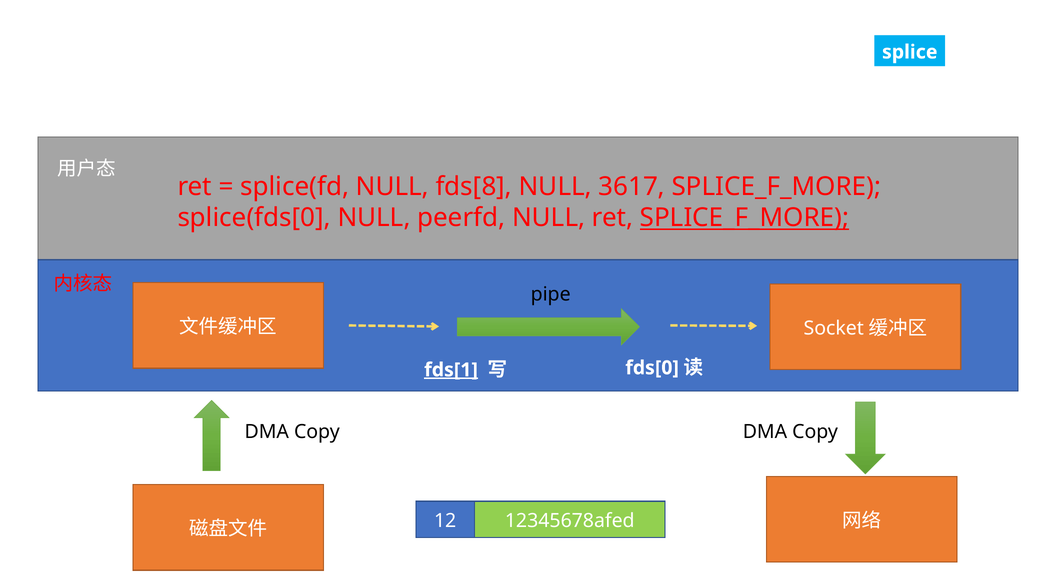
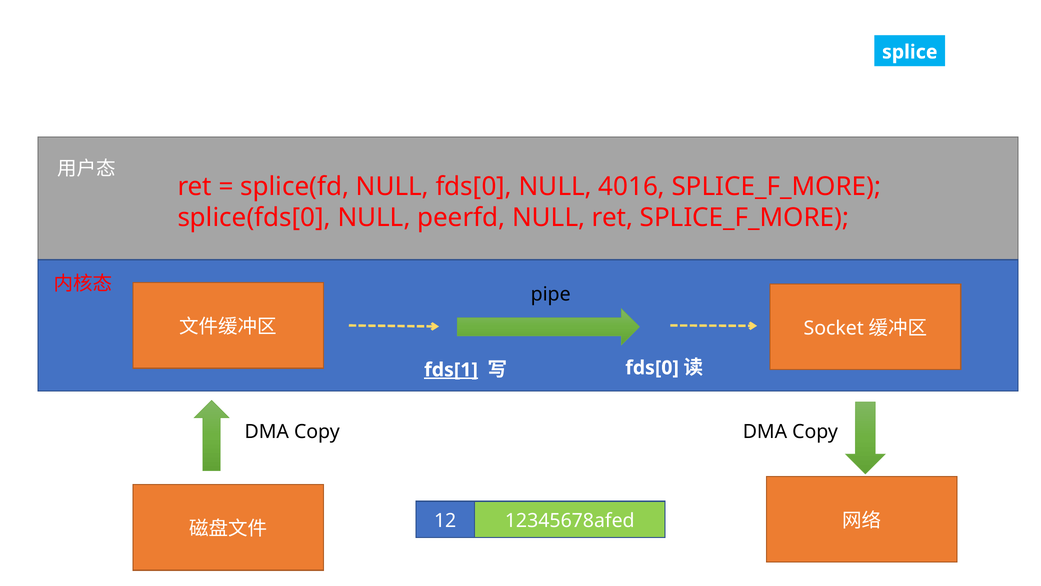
NULL fds[8: fds[8 -> fds[0
3617: 3617 -> 4016
SPLICE_F_MORE at (745, 218) underline: present -> none
